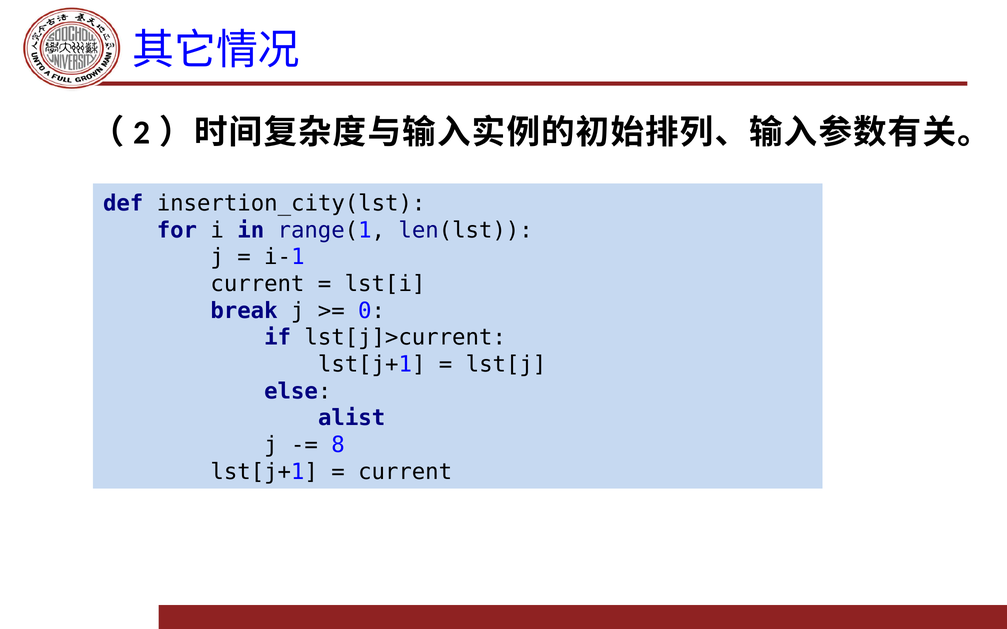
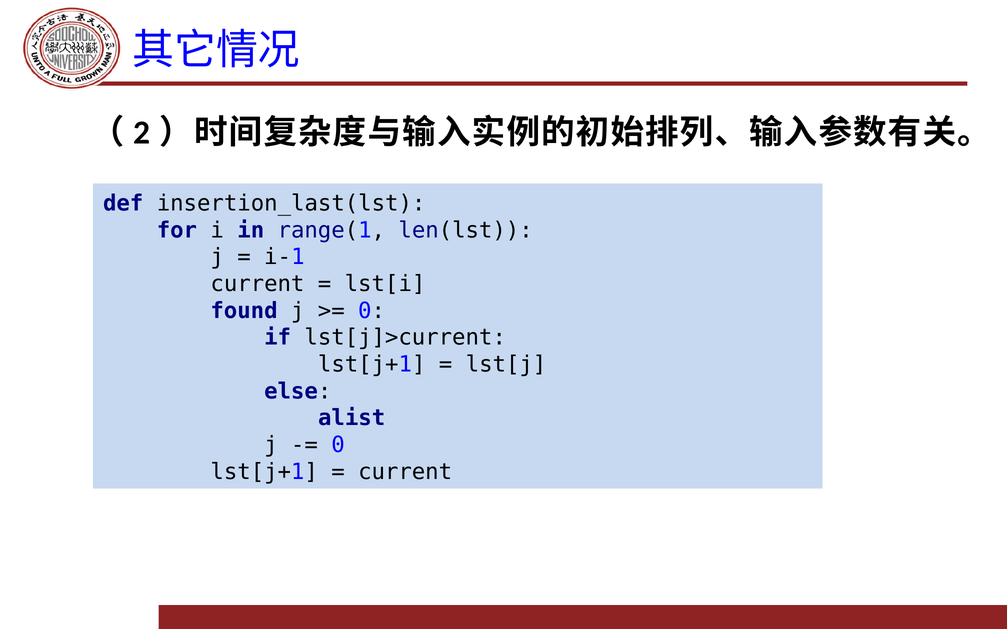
insertion_city(lst: insertion_city(lst -> insertion_last(lst
break: break -> found
8 at (338, 445): 8 -> 0
